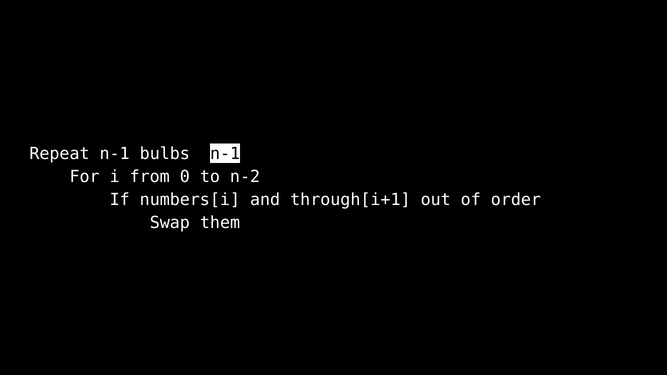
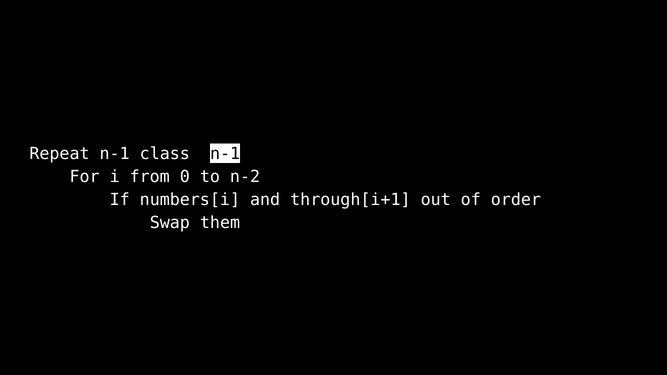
bulbs: bulbs -> class
